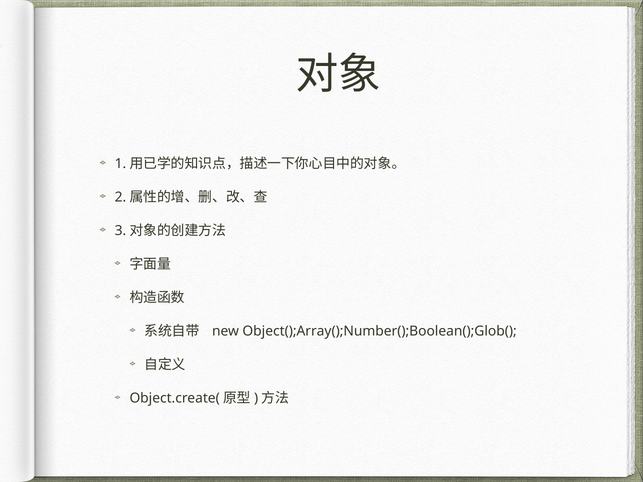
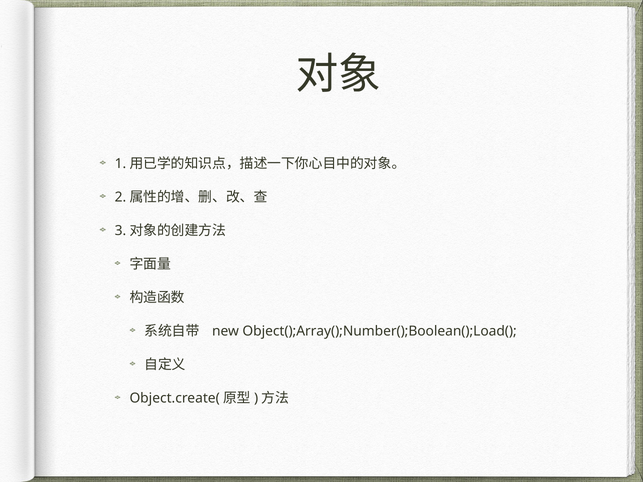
Object();Array();Number();Boolean();Glob(: Object();Array();Number();Boolean();Glob( -> Object();Array();Number();Boolean();Load(
